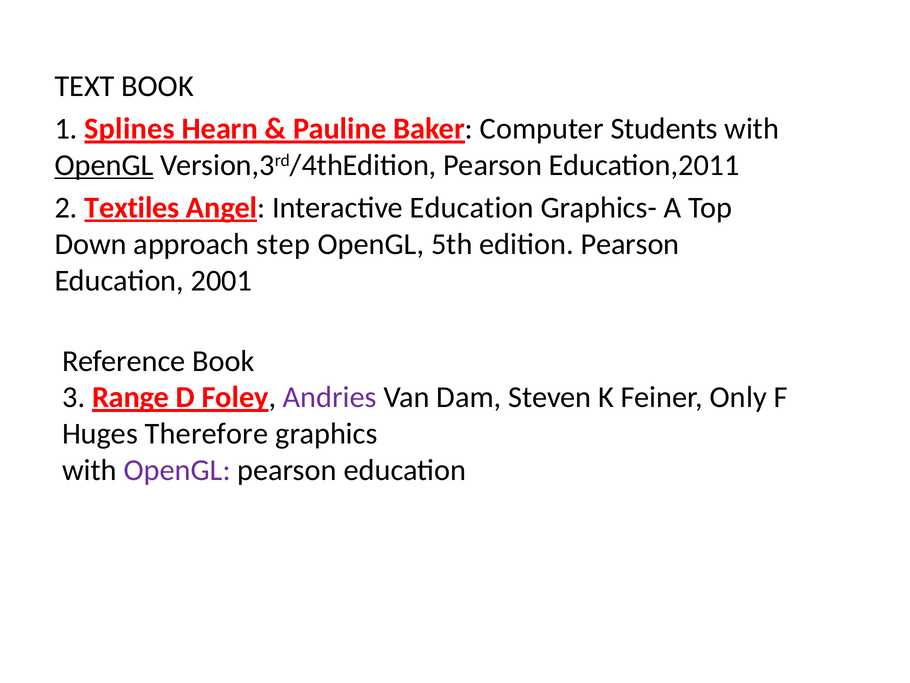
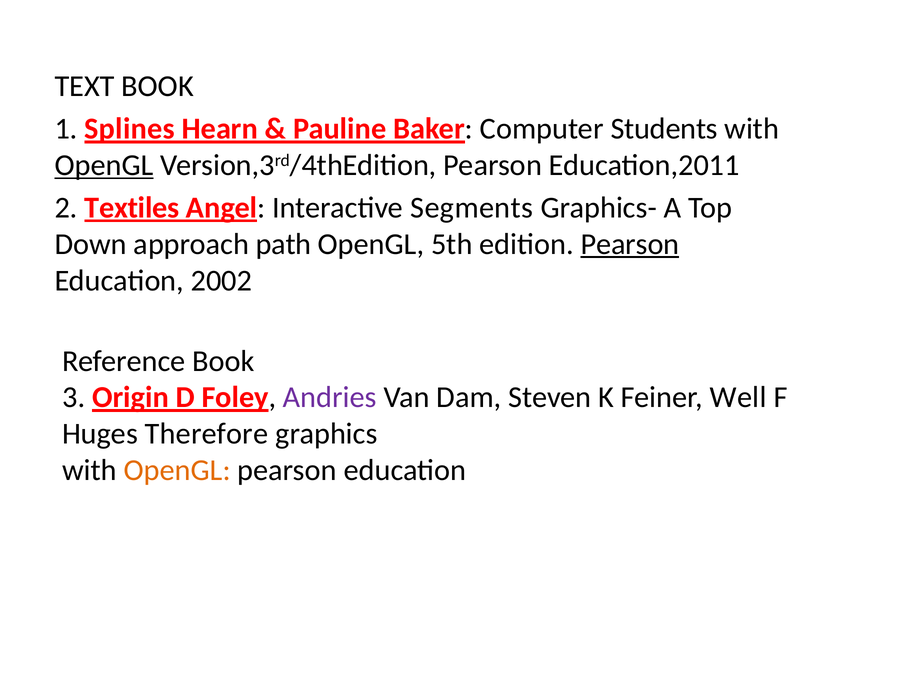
Interactive Education: Education -> Segments
step: step -> path
Pearson at (630, 244) underline: none -> present
2001: 2001 -> 2002
Range: Range -> Origin
Only: Only -> Well
OpenGL at (177, 470) colour: purple -> orange
